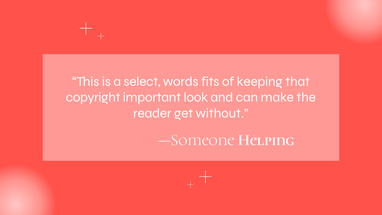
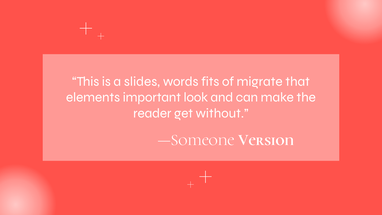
select: select -> slides
keeping: keeping -> migrate
copyright: copyright -> elements
Helping: Helping -> Version
